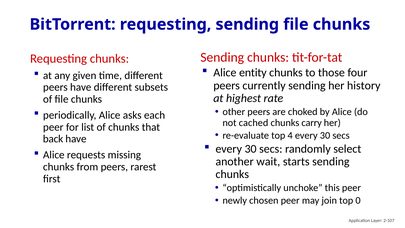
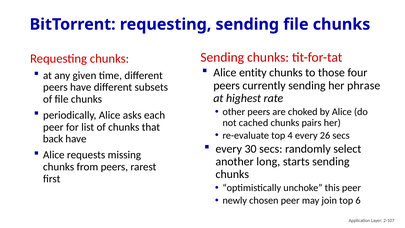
history: history -> phrase
carry: carry -> pairs
4 every 30: 30 -> 26
wait: wait -> long
0: 0 -> 6
